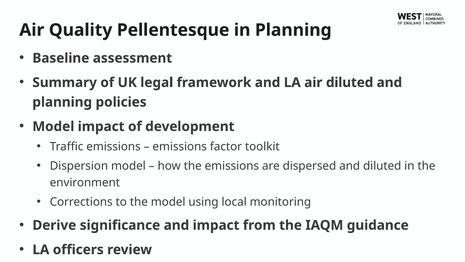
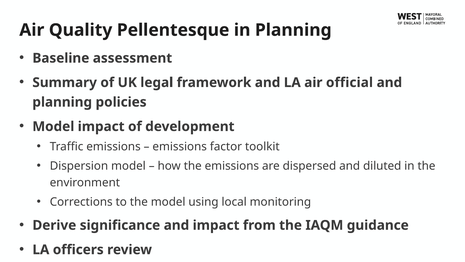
air diluted: diluted -> official
